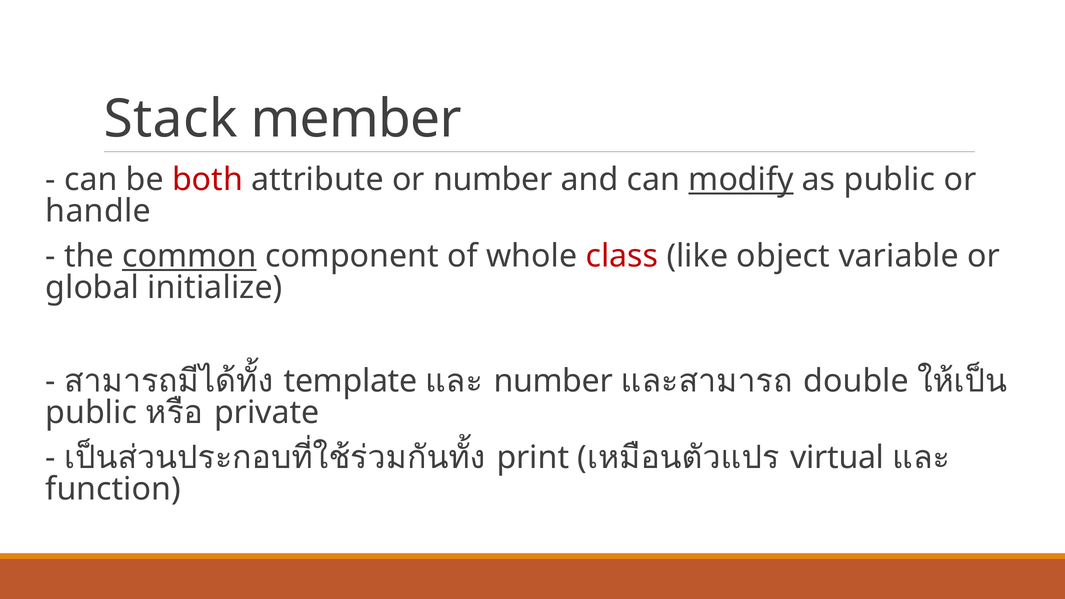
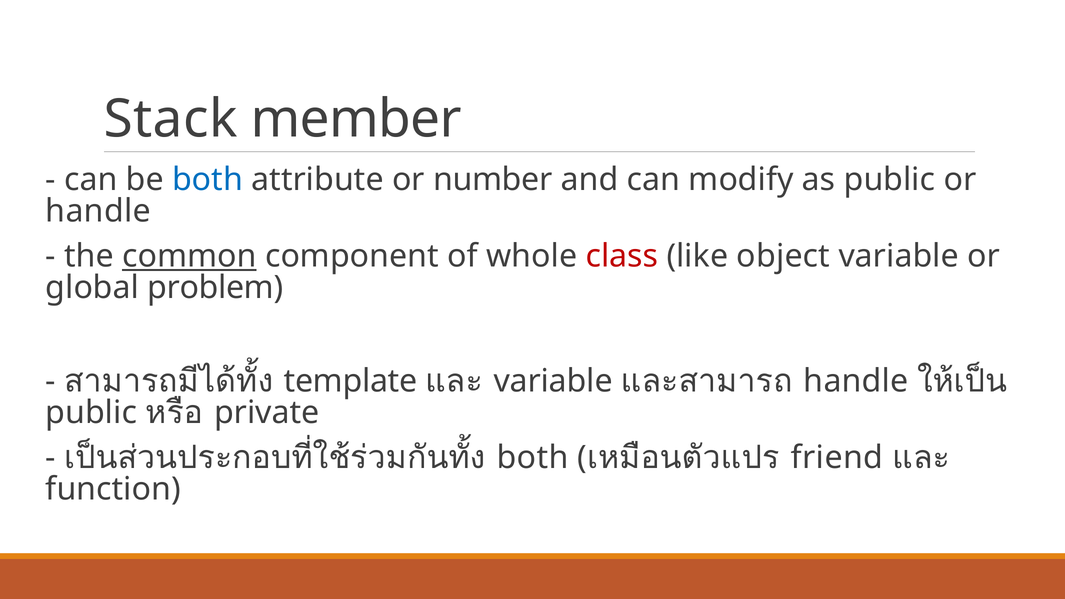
both at (208, 180) colour: red -> blue
modify underline: present -> none
initialize: initialize -> problem
number at (553, 381): number -> variable
double at (856, 381): double -> handle
print at (533, 458): print -> both
virtual: virtual -> friend
